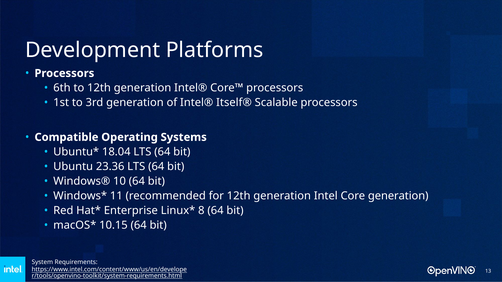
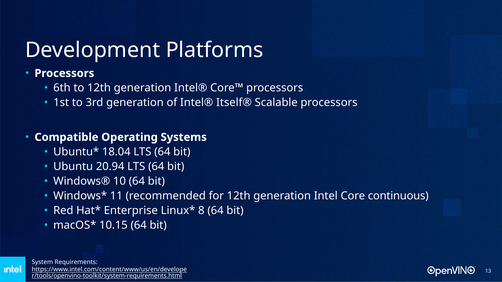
23.36: 23.36 -> 20.94
Core generation: generation -> continuous
